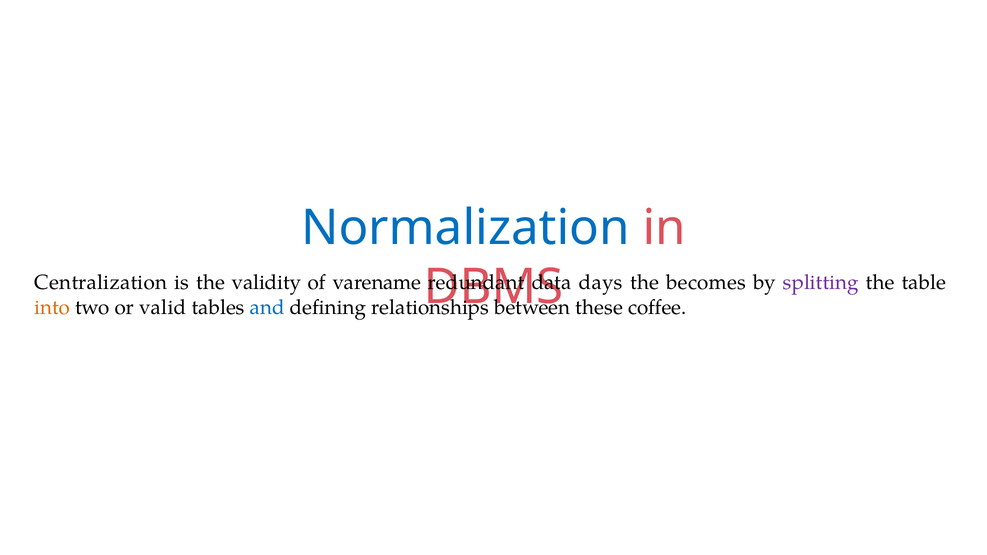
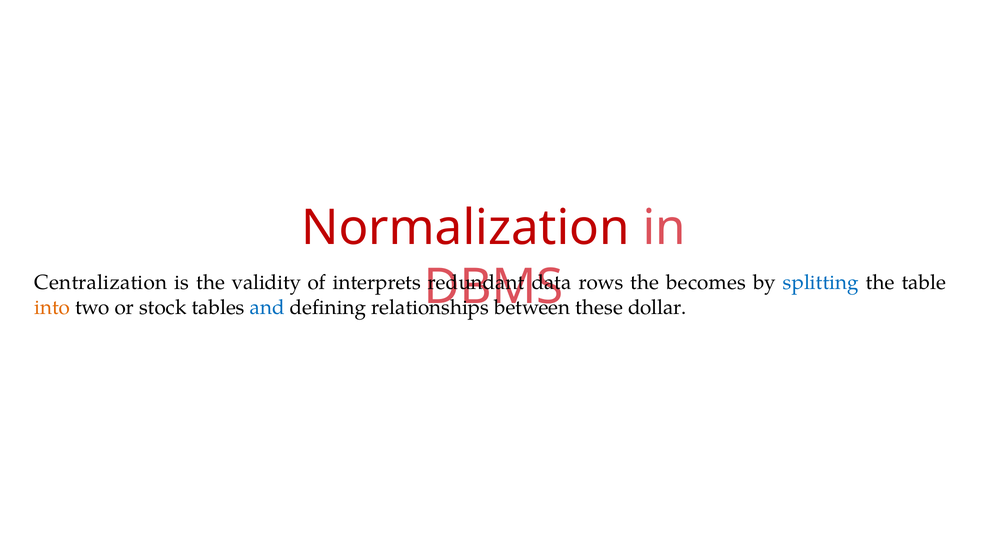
Normalization colour: blue -> red
varename: varename -> interprets
days: days -> rows
splitting colour: purple -> blue
valid: valid -> stock
coffee: coffee -> dollar
